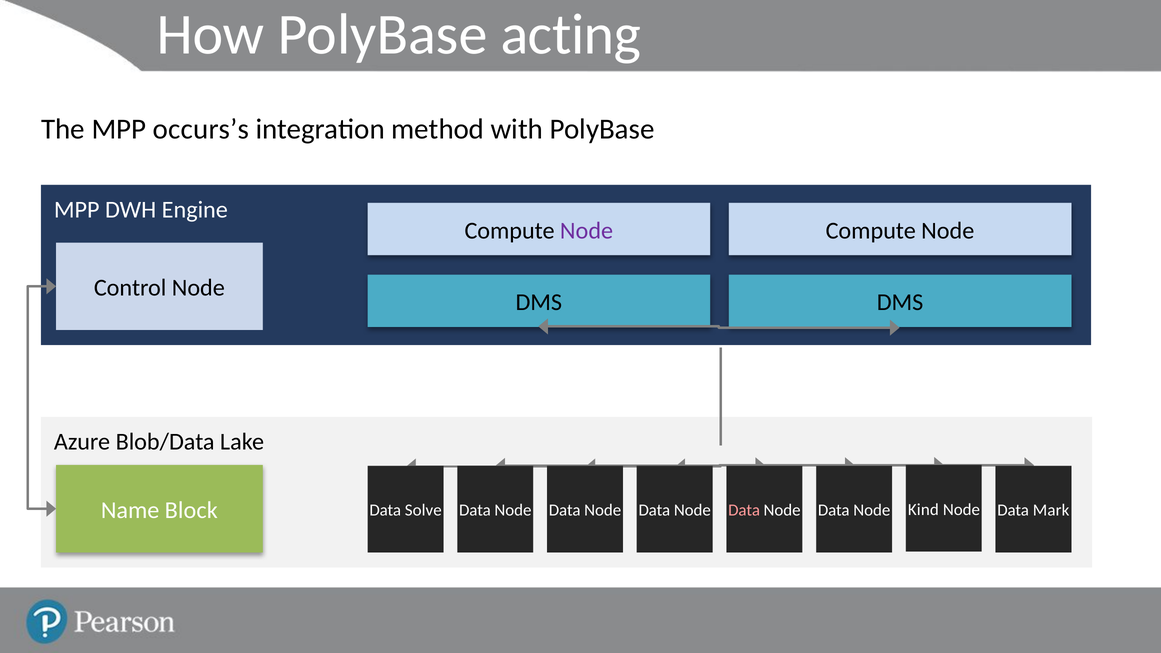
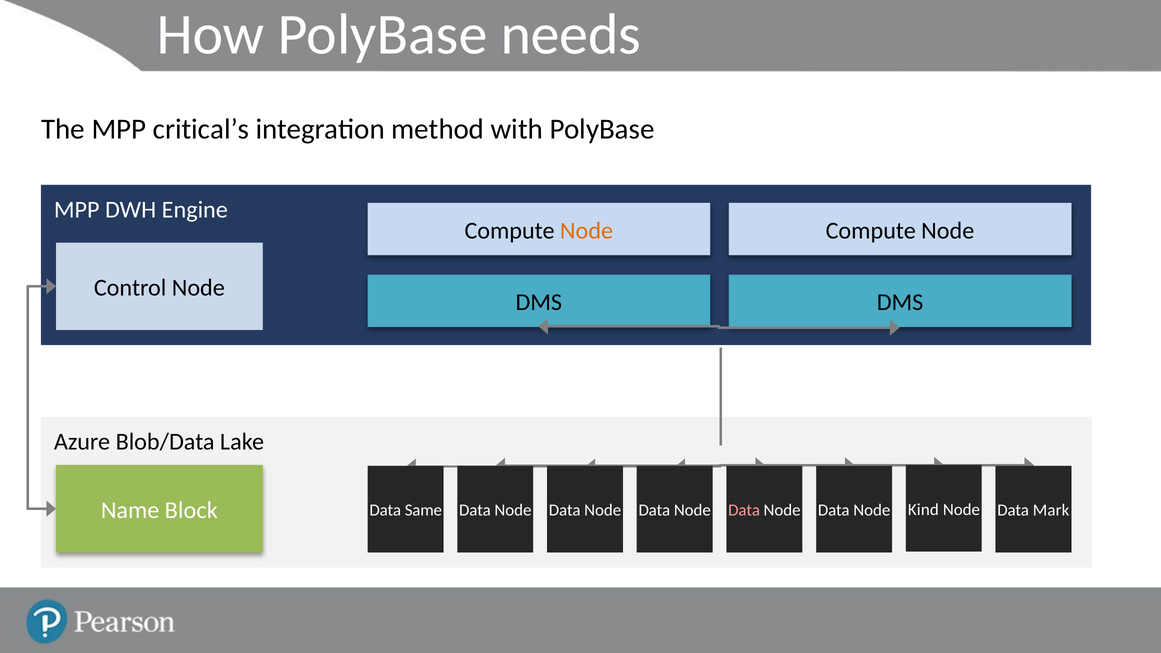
acting: acting -> needs
occurs’s: occurs’s -> critical’s
Node at (587, 231) colour: purple -> orange
Solve: Solve -> Same
